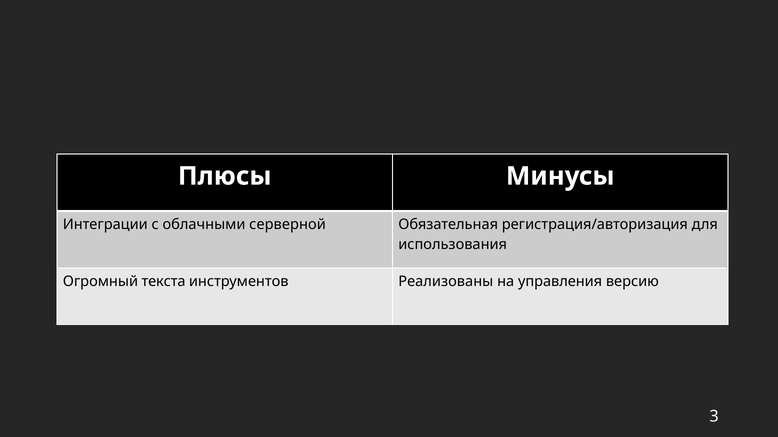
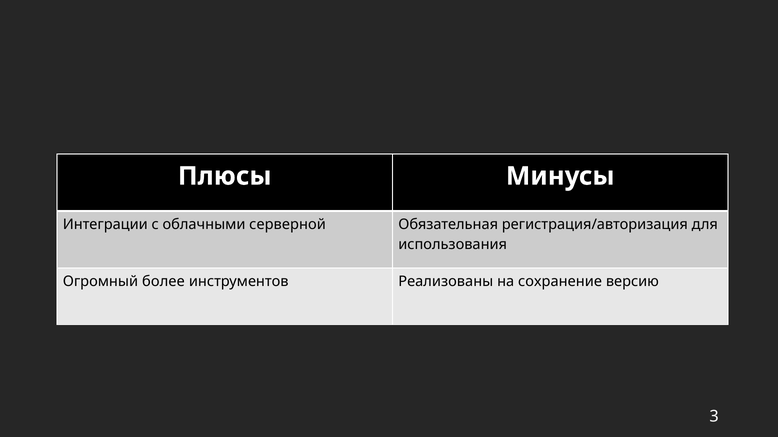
текста: текста -> более
управления: управления -> сохранение
